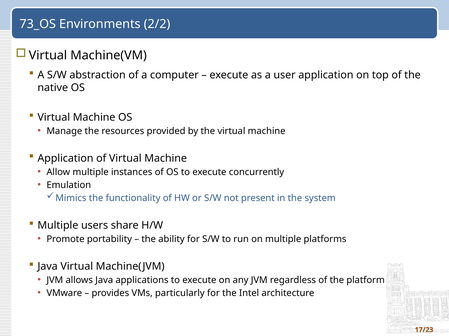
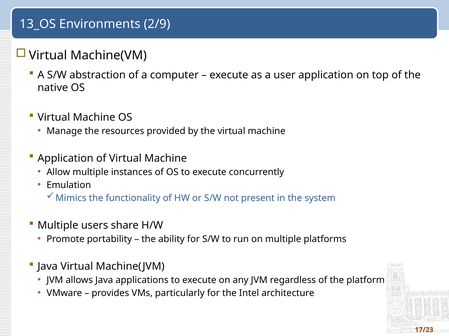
73_OS: 73_OS -> 13_OS
2/2: 2/2 -> 2/9
